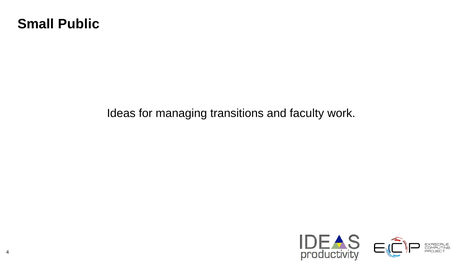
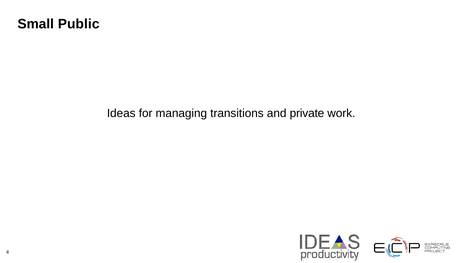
faculty: faculty -> private
